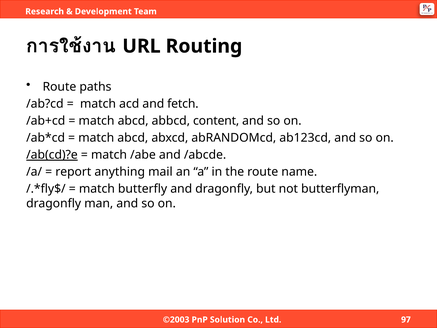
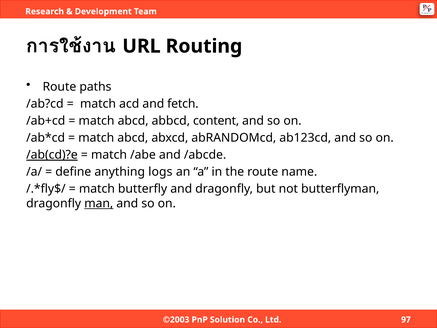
report: report -> define
mail: mail -> logs
man underline: none -> present
